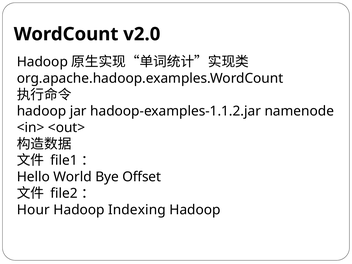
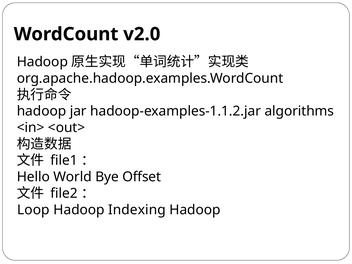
namenode: namenode -> algorithms
Hour: Hour -> Loop
